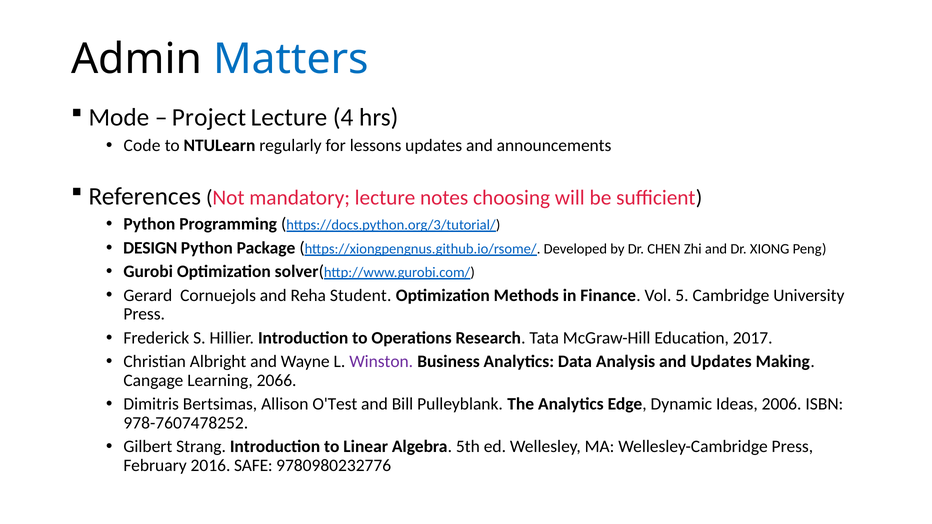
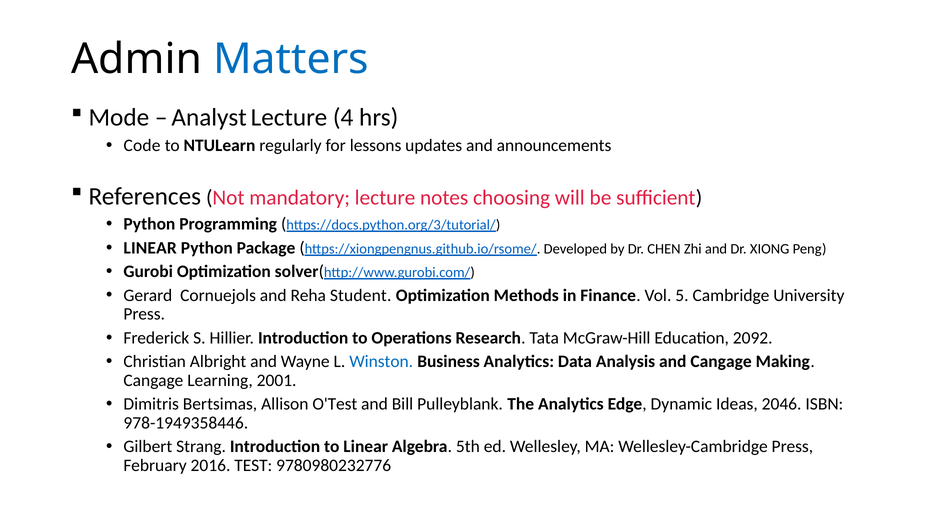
Project: Project -> Analyst
DESIGN at (150, 248): DESIGN -> LINEAR
2017: 2017 -> 2092
Winston colour: purple -> blue
and Updates: Updates -> Cangage
2066: 2066 -> 2001
2006: 2006 -> 2046
978-7607478252: 978-7607478252 -> 978-1949358446
SAFE: SAFE -> TEST
